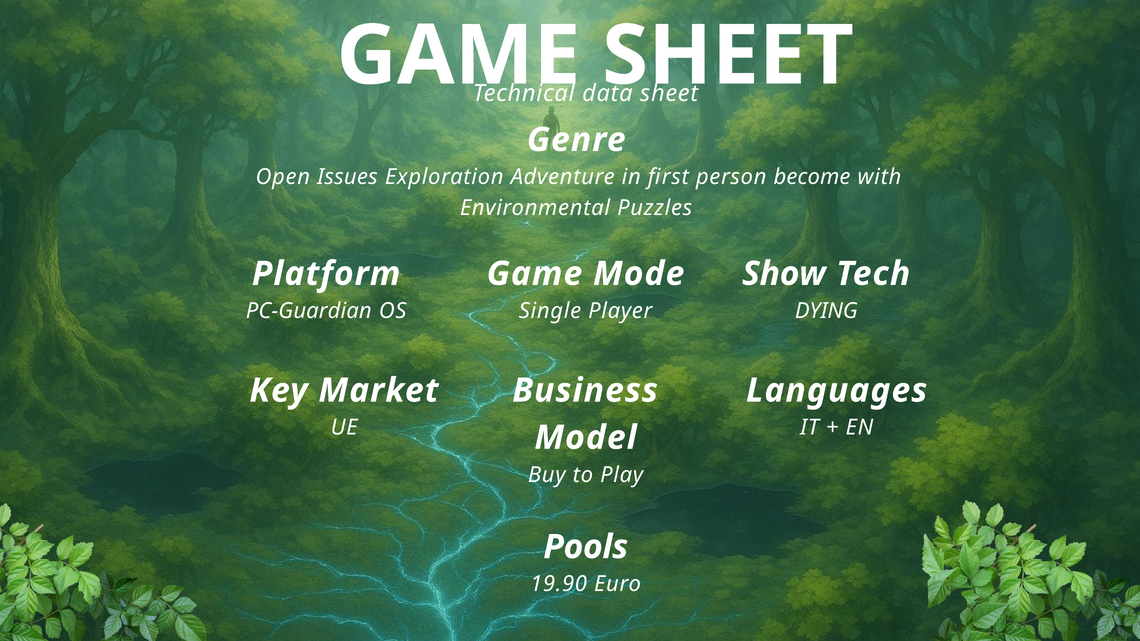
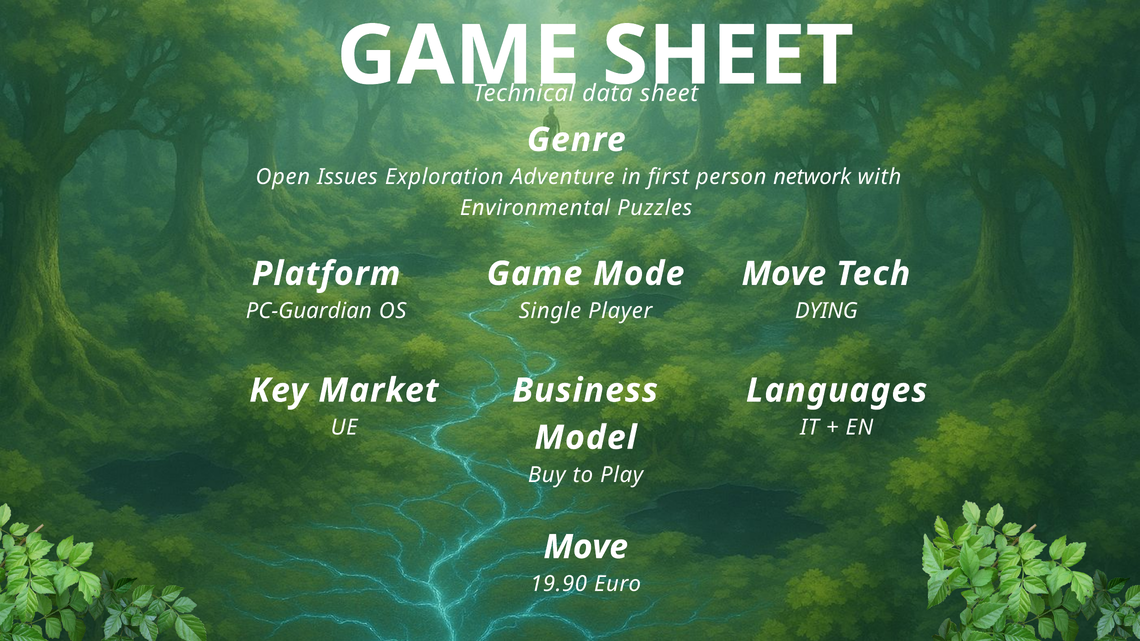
become: become -> network
Show at (784, 274): Show -> Move
Pools at (586, 547): Pools -> Move
